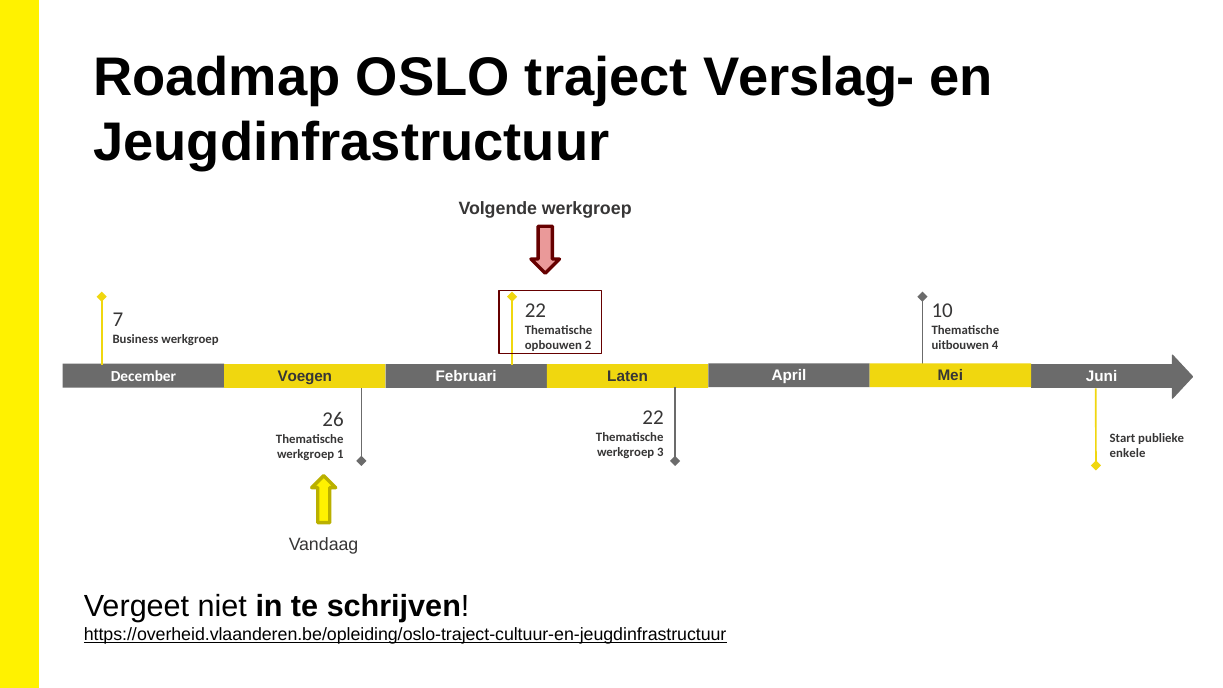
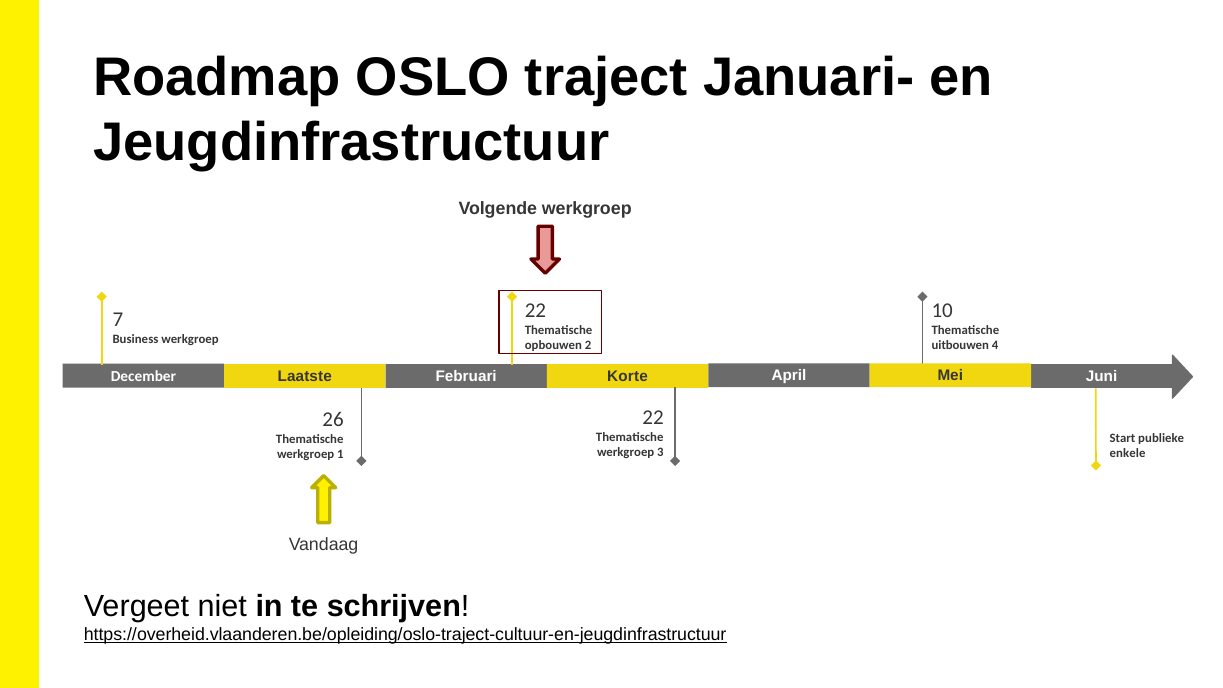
Verslag-: Verslag- -> Januari-
Laten: Laten -> Korte
Voegen: Voegen -> Laatste
